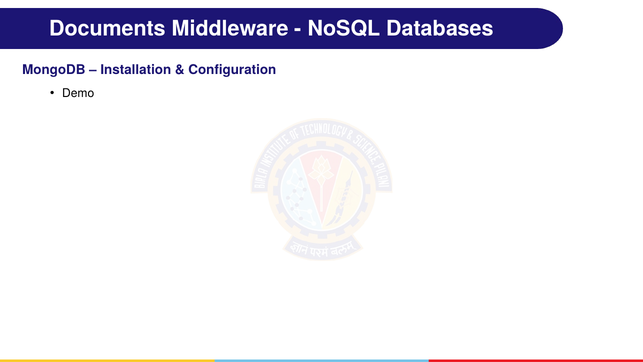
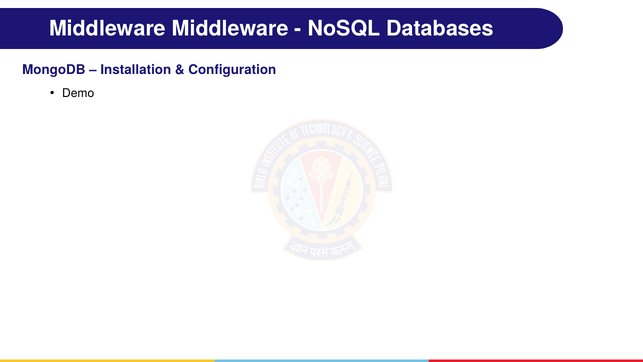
Documents at (107, 28): Documents -> Middleware
